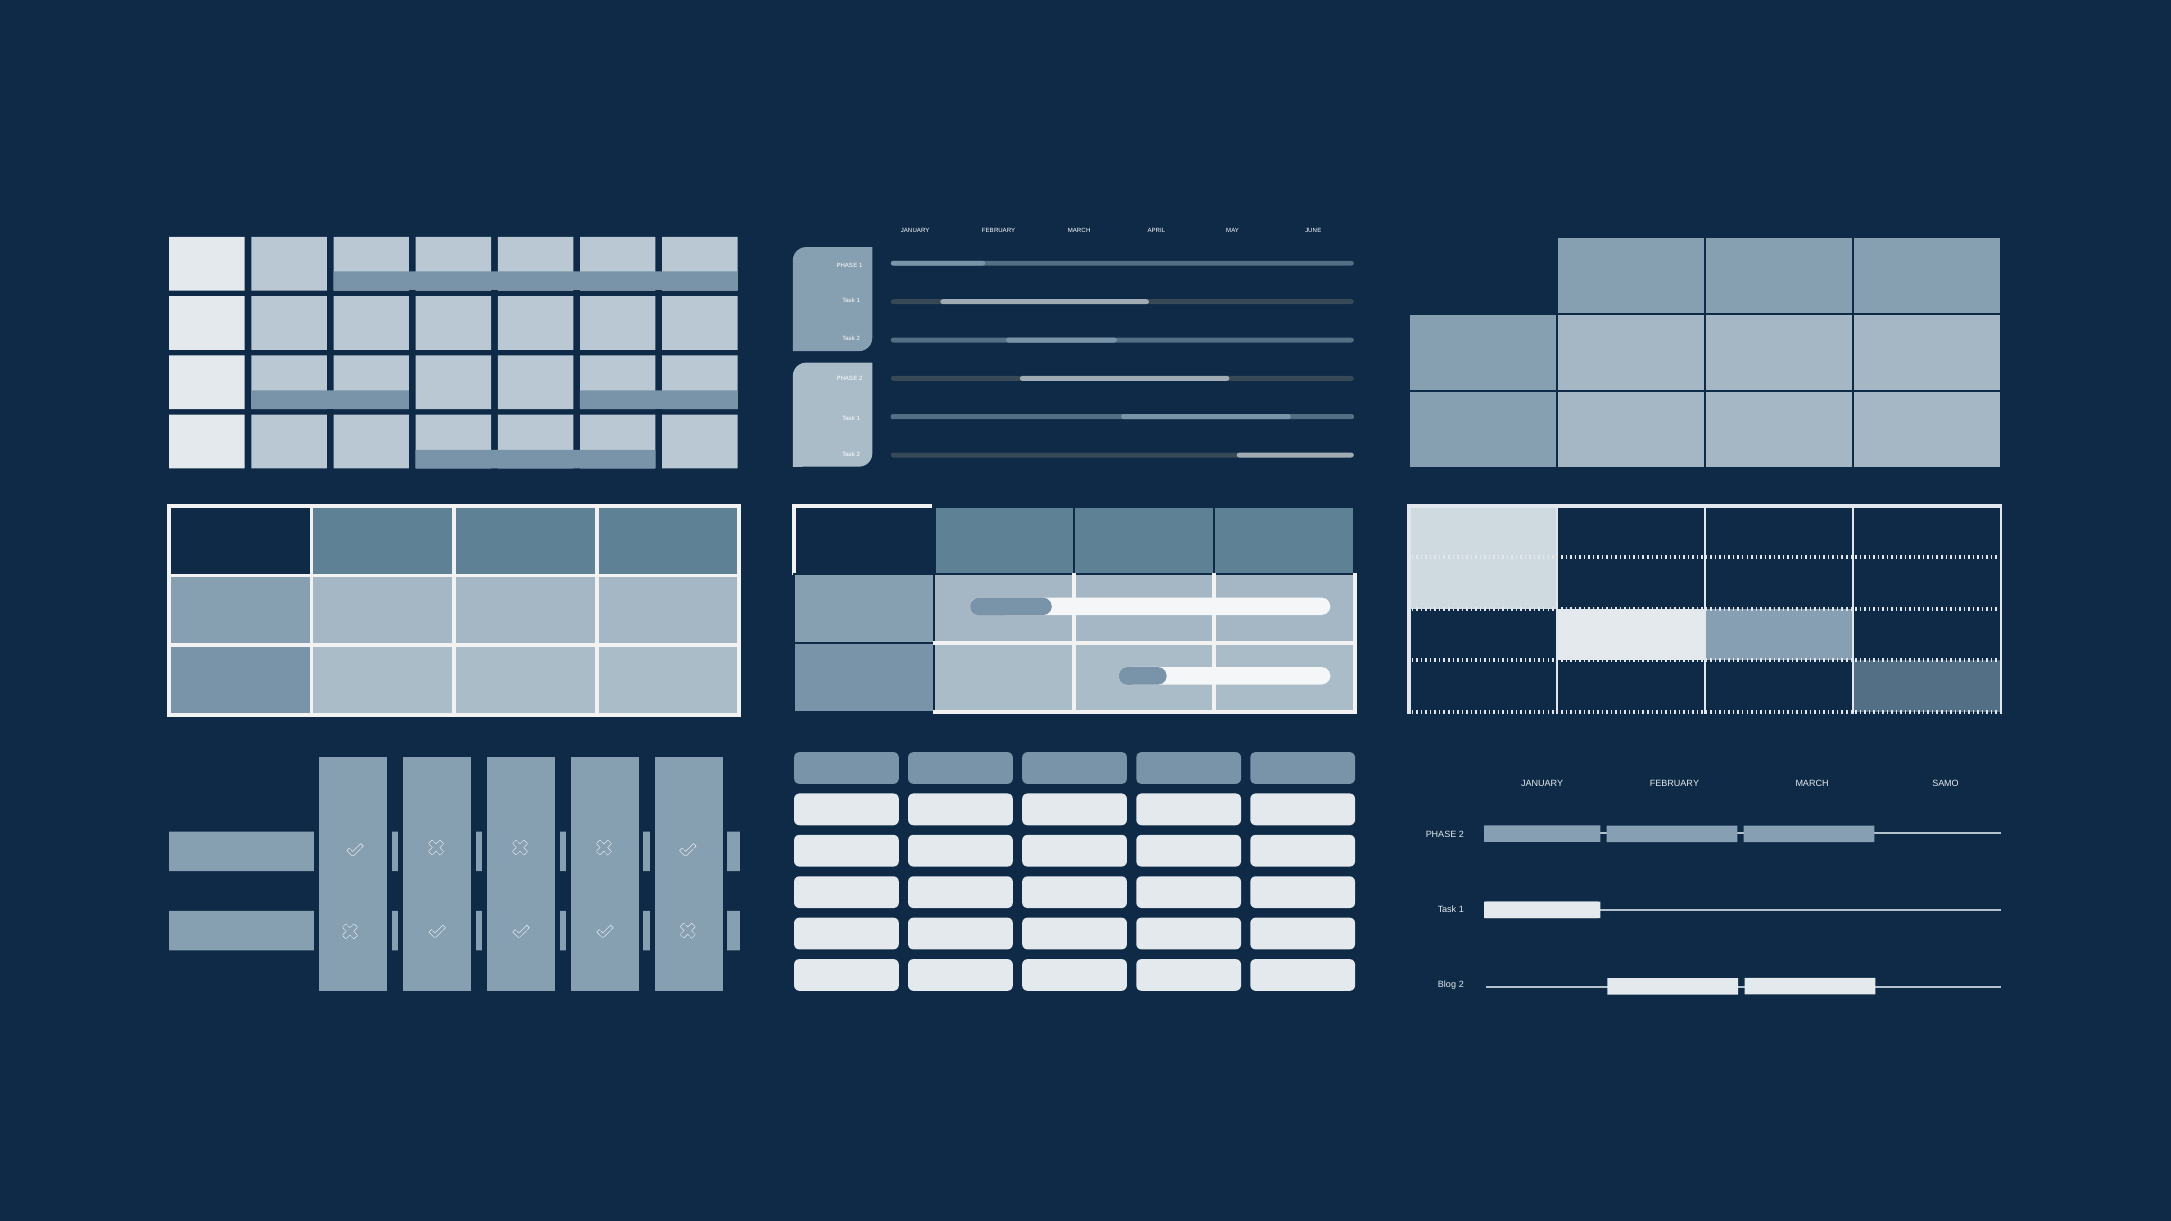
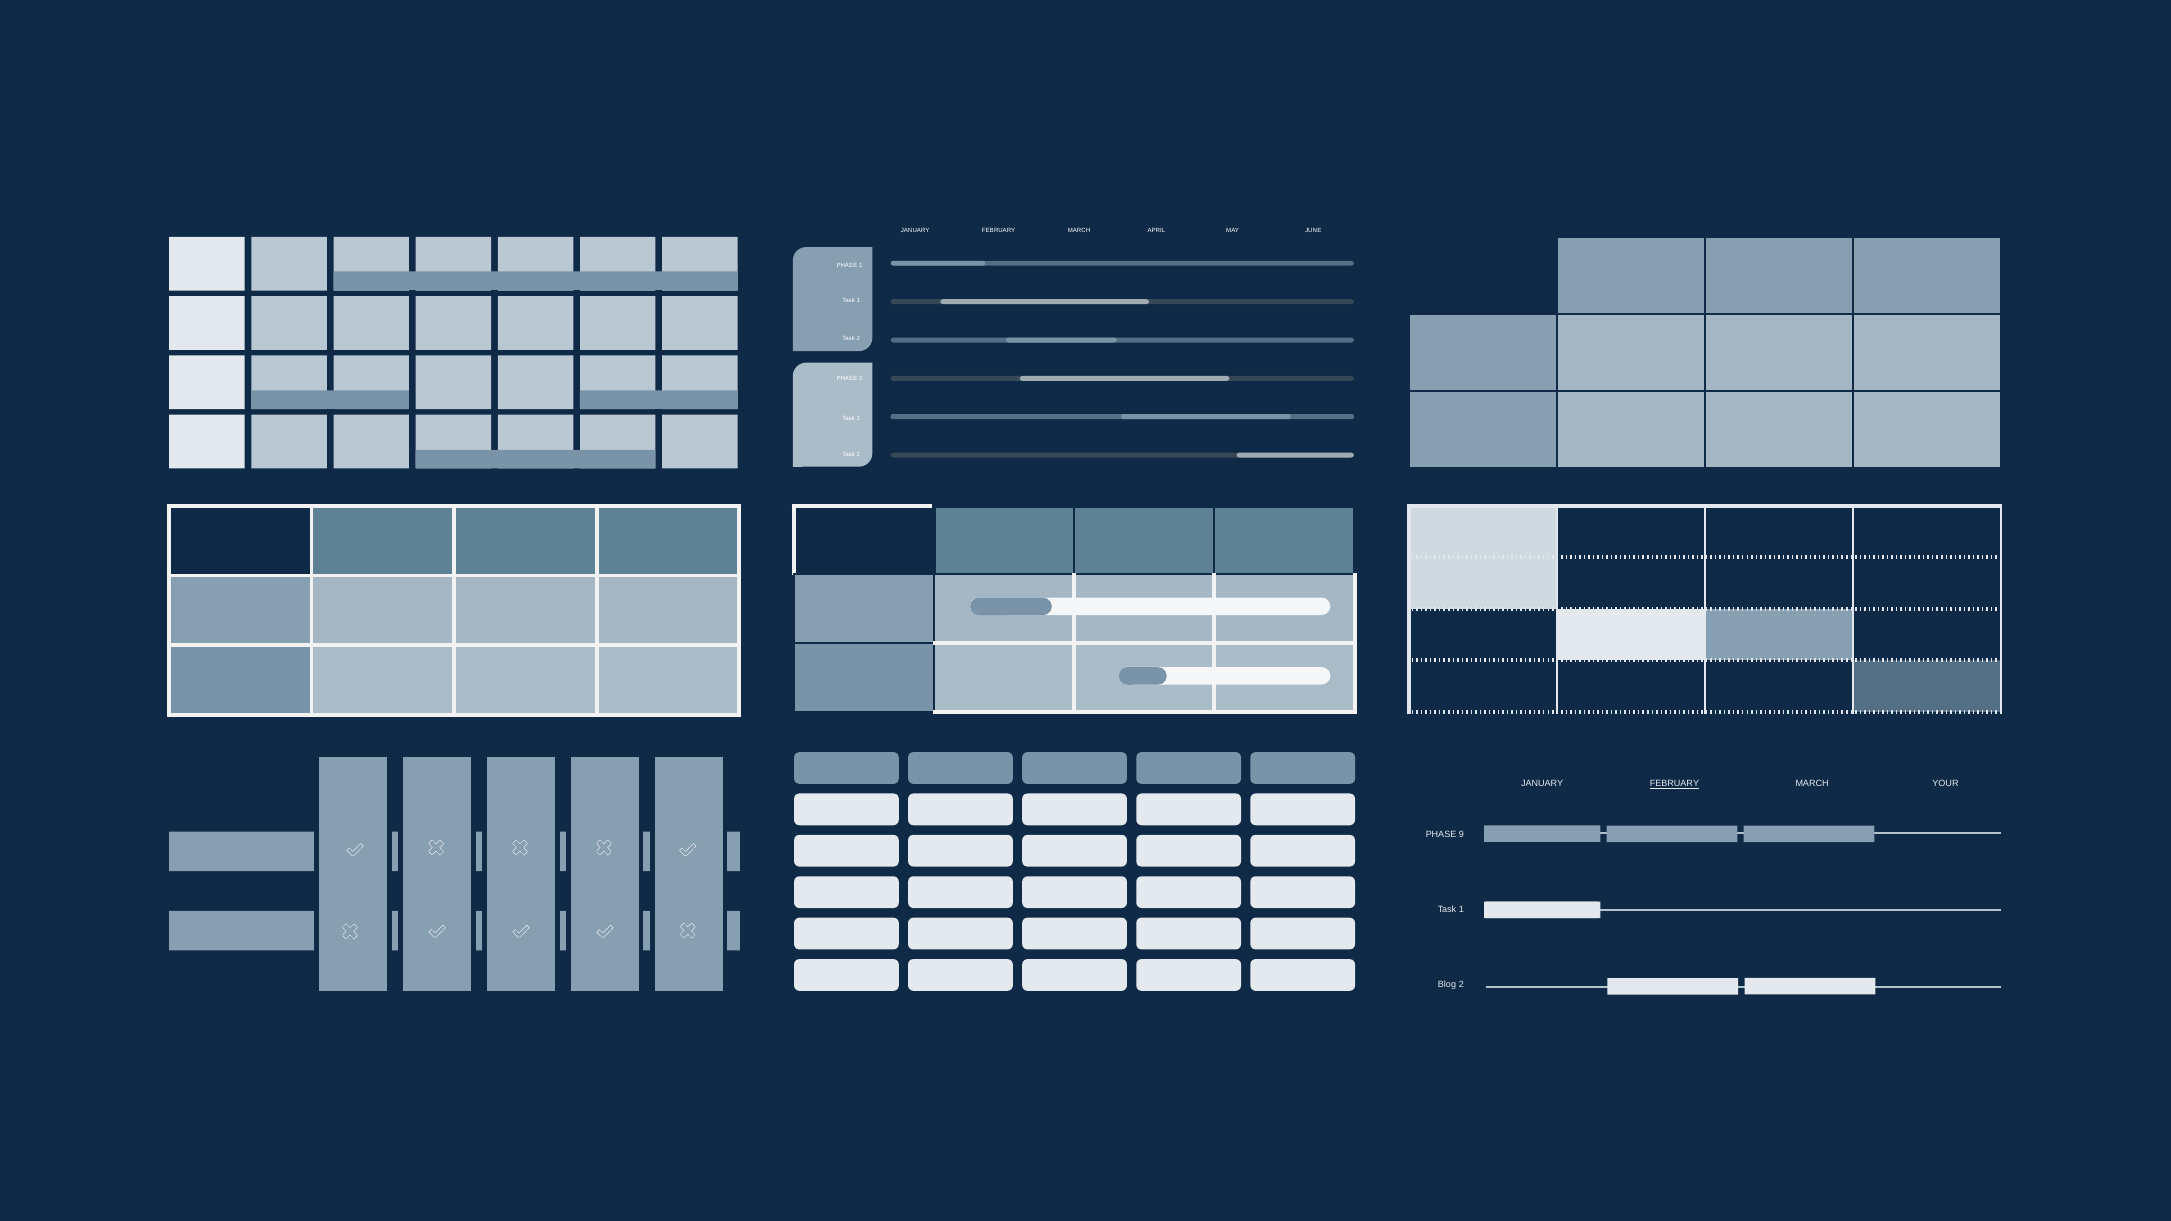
FEBRUARY at (1674, 784) underline: none -> present
SAMO: SAMO -> YOUR
2 at (1461, 834): 2 -> 9
